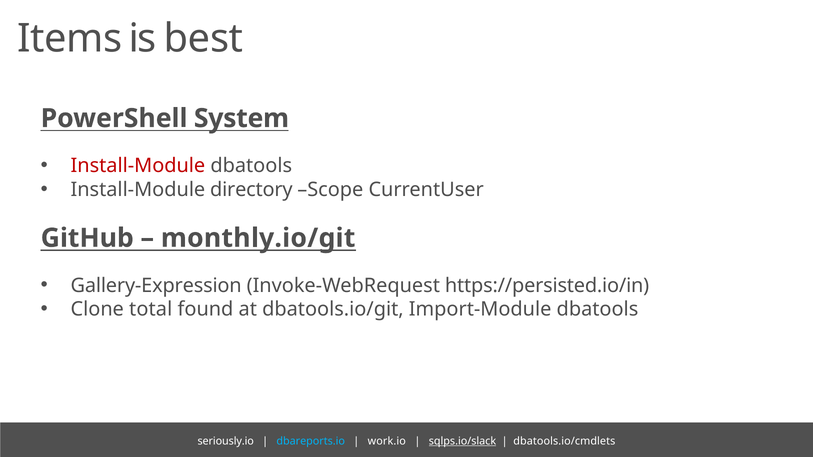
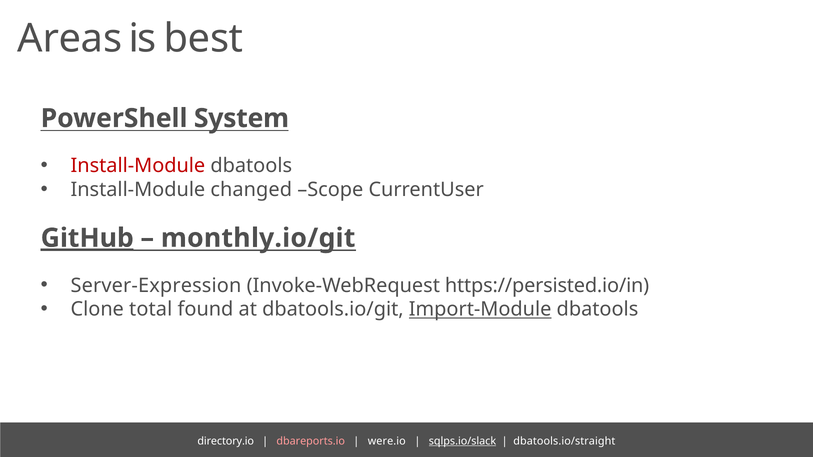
Items: Items -> Areas
directory: directory -> changed
GitHub underline: none -> present
Gallery-Expression: Gallery-Expression -> Server-Expression
Import-Module underline: none -> present
seriously.io: seriously.io -> directory.io
dbareports.io colour: light blue -> pink
work.io: work.io -> were.io
dbatools.io/cmdlets: dbatools.io/cmdlets -> dbatools.io/straight
